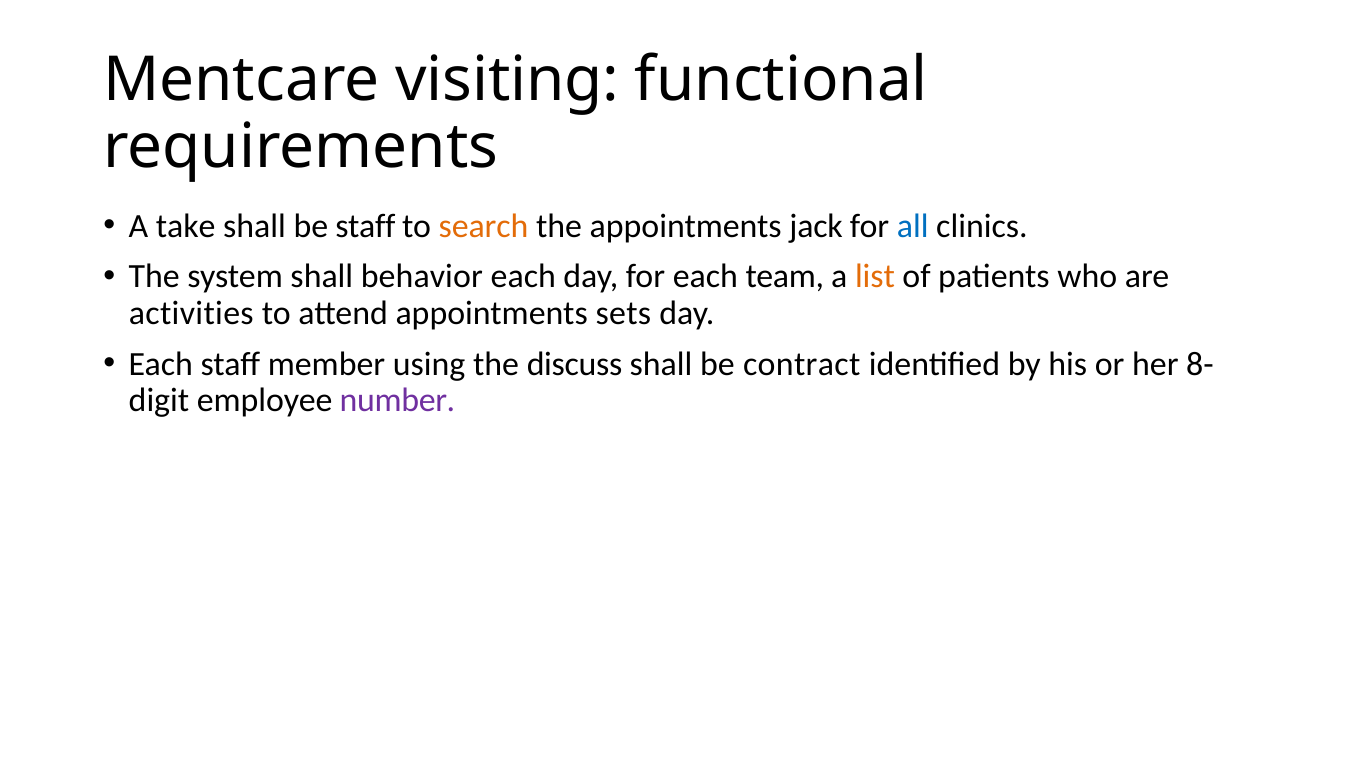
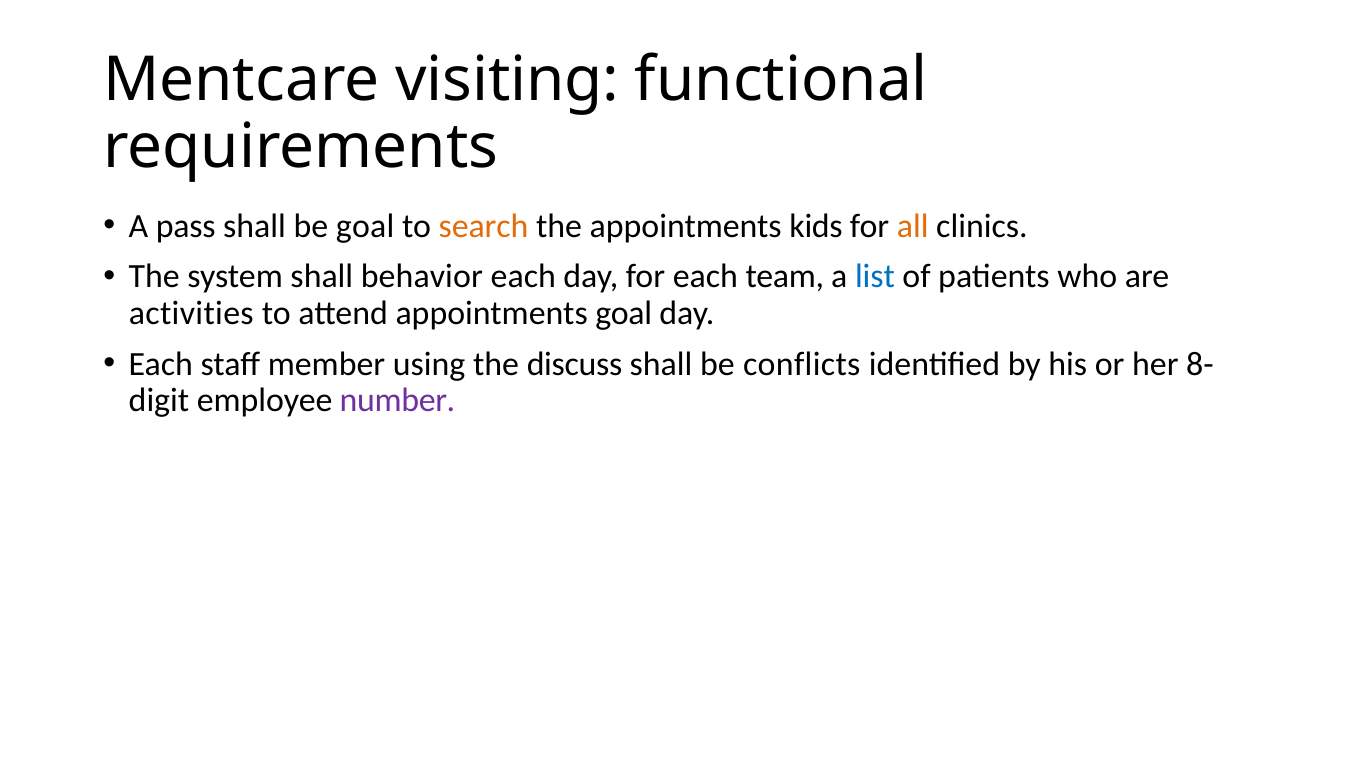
take: take -> pass
be staff: staff -> goal
jack: jack -> kids
all colour: blue -> orange
list colour: orange -> blue
appointments sets: sets -> goal
contract: contract -> conflicts
